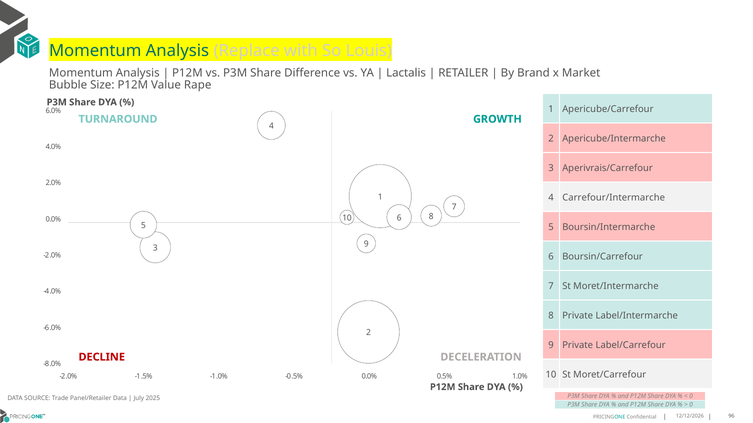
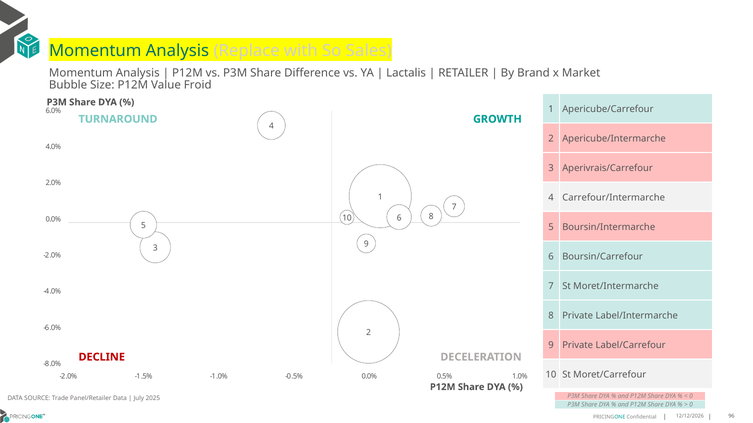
Louis: Louis -> Sales
Rape: Rape -> Froid
